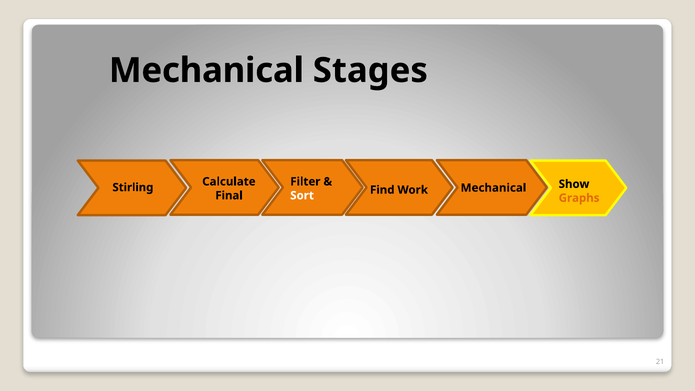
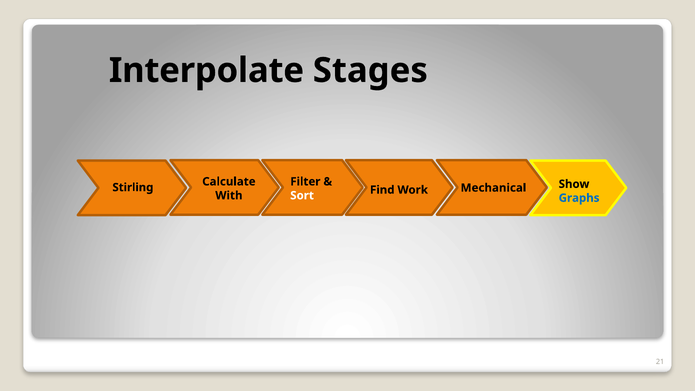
Mechanical at (206, 70): Mechanical -> Interpolate
Final: Final -> With
Graphs colour: orange -> blue
